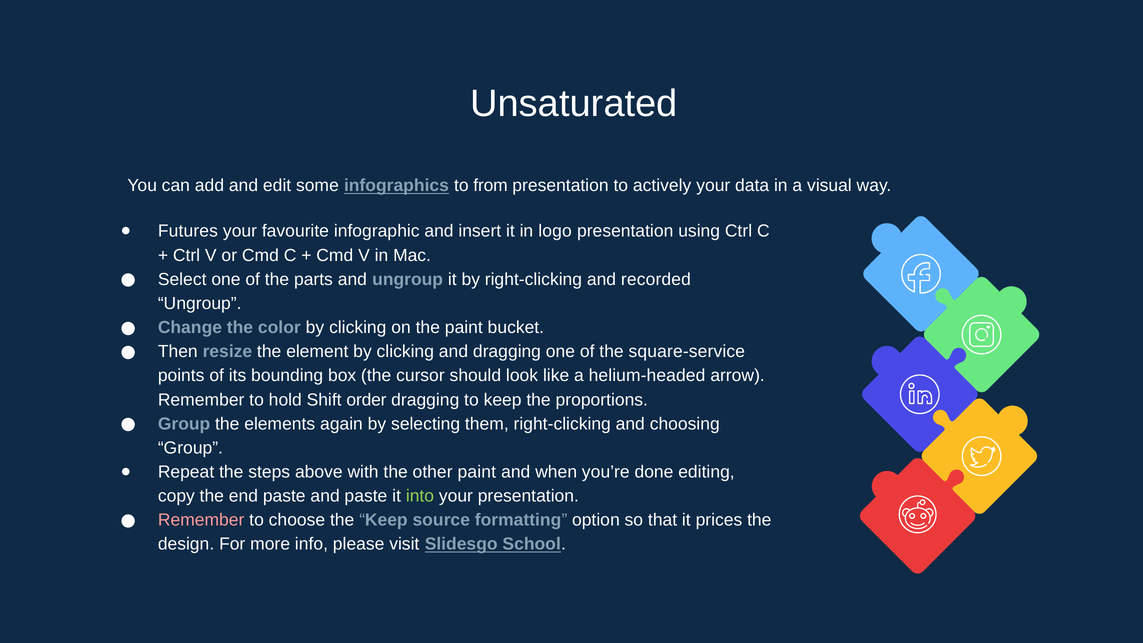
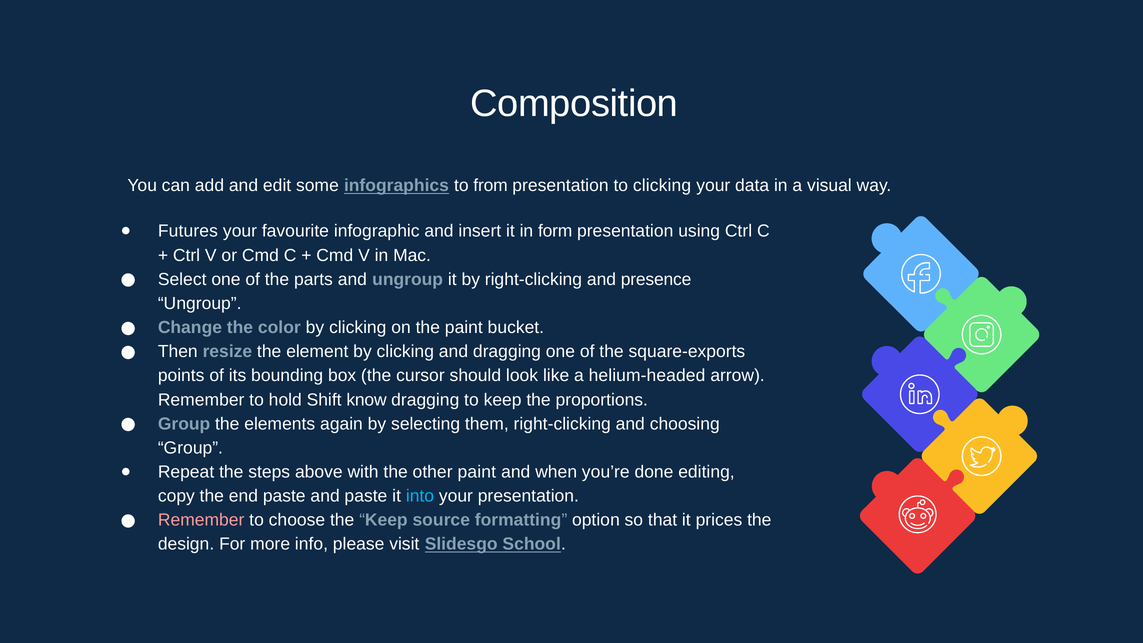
Unsaturated: Unsaturated -> Composition
to actively: actively -> clicking
logo: logo -> form
recorded: recorded -> presence
square-service: square-service -> square-exports
order: order -> know
into colour: light green -> light blue
